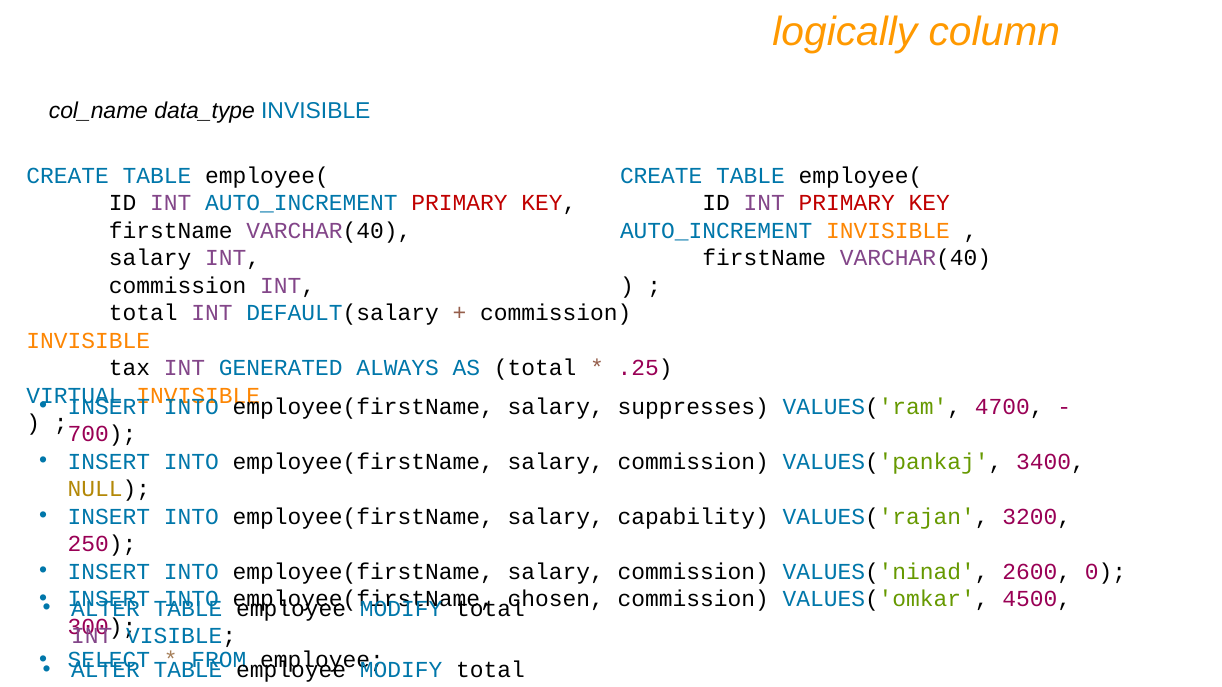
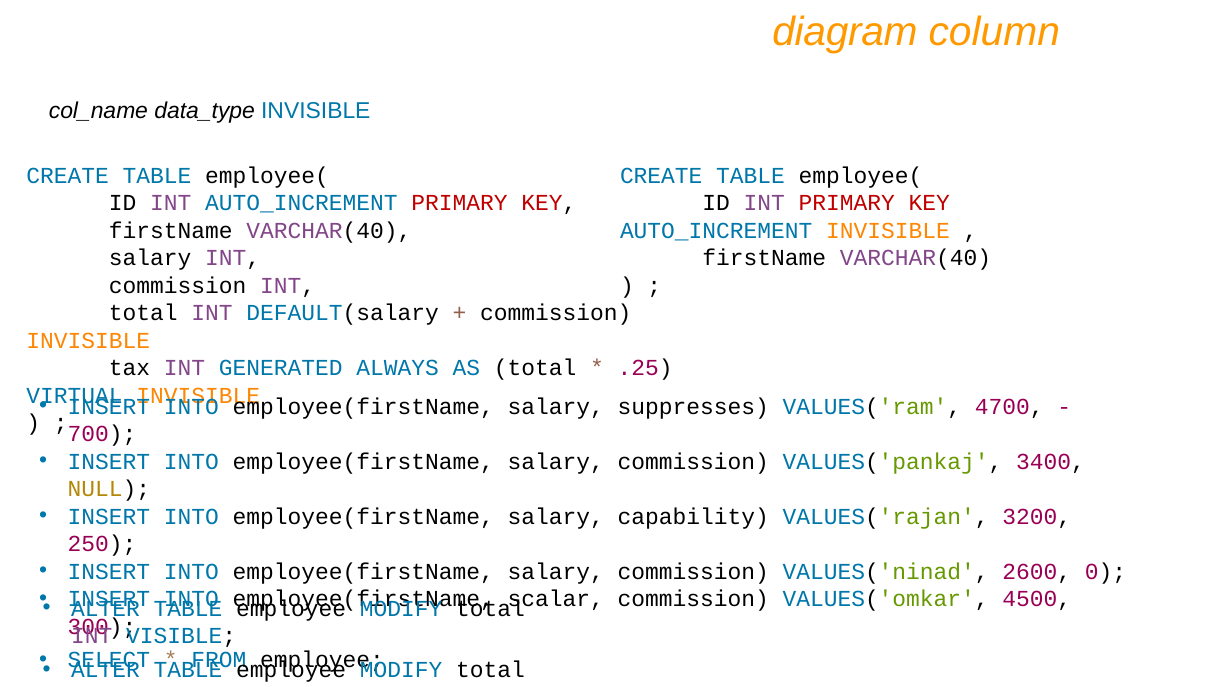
logically: logically -> diagram
chosen: chosen -> scalar
